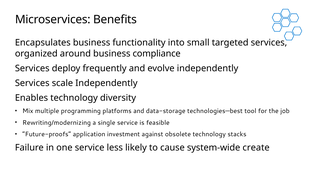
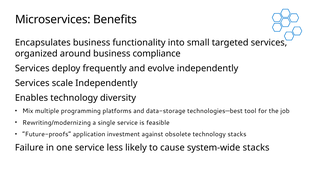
system-wide create: create -> stacks
